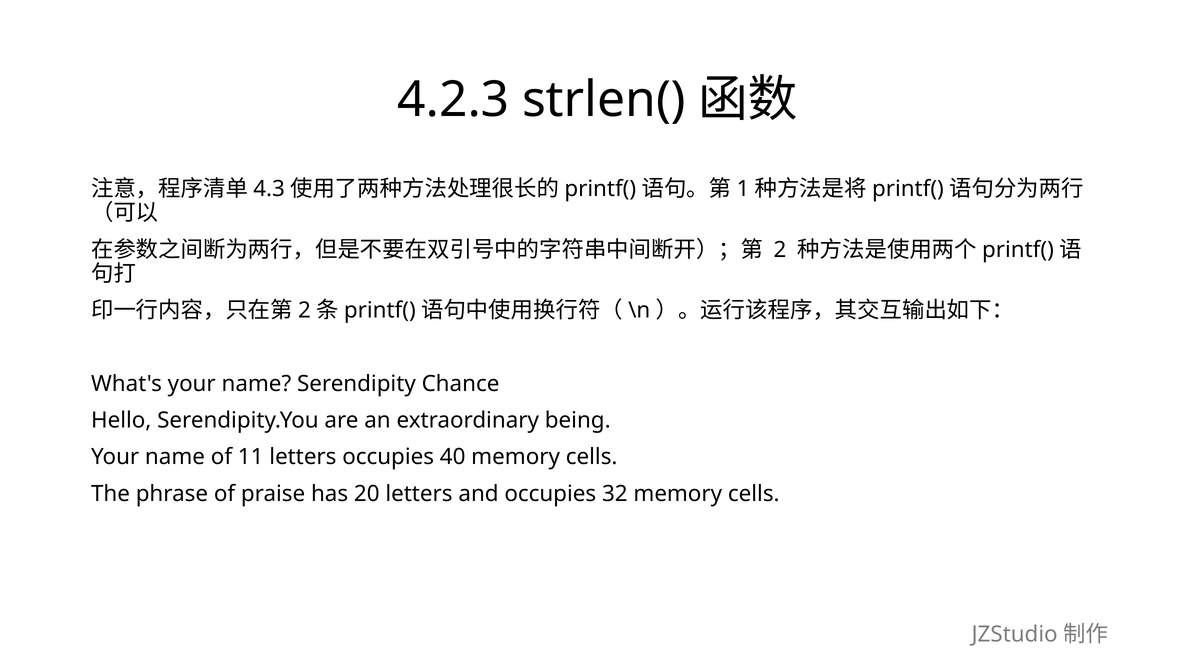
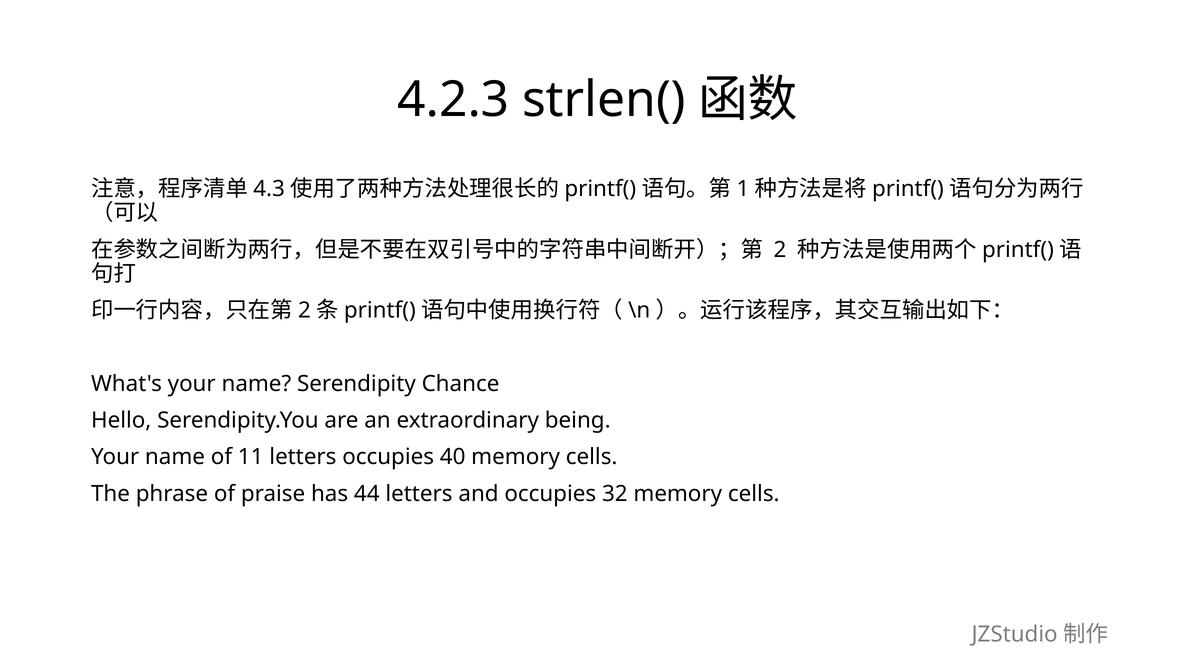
20: 20 -> 44
